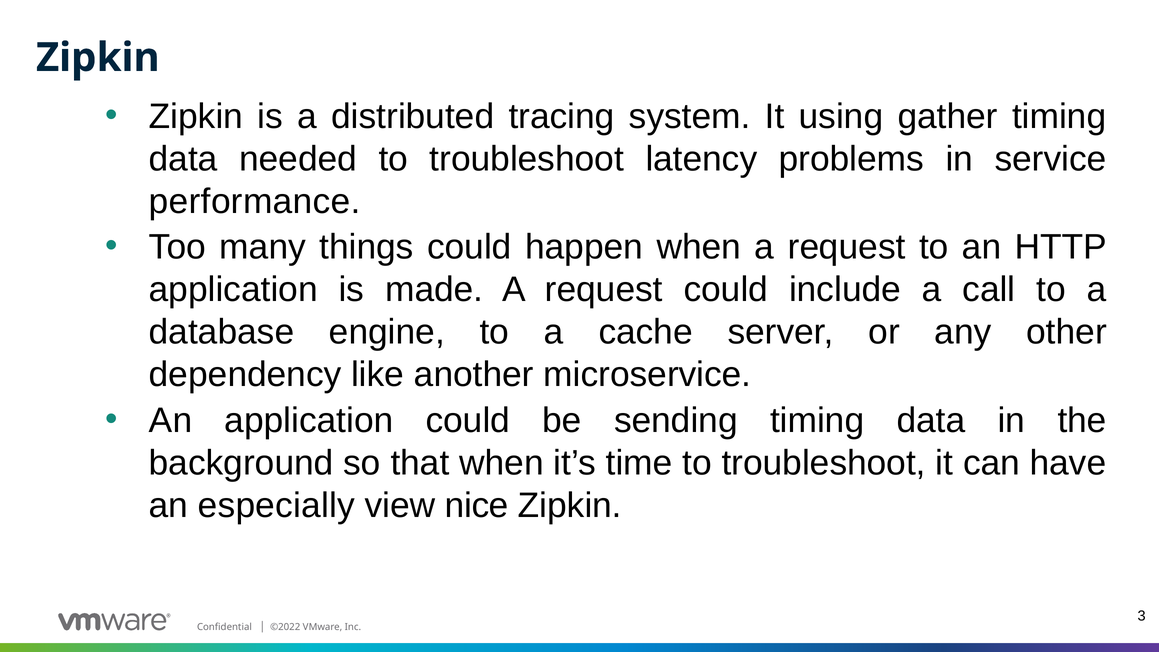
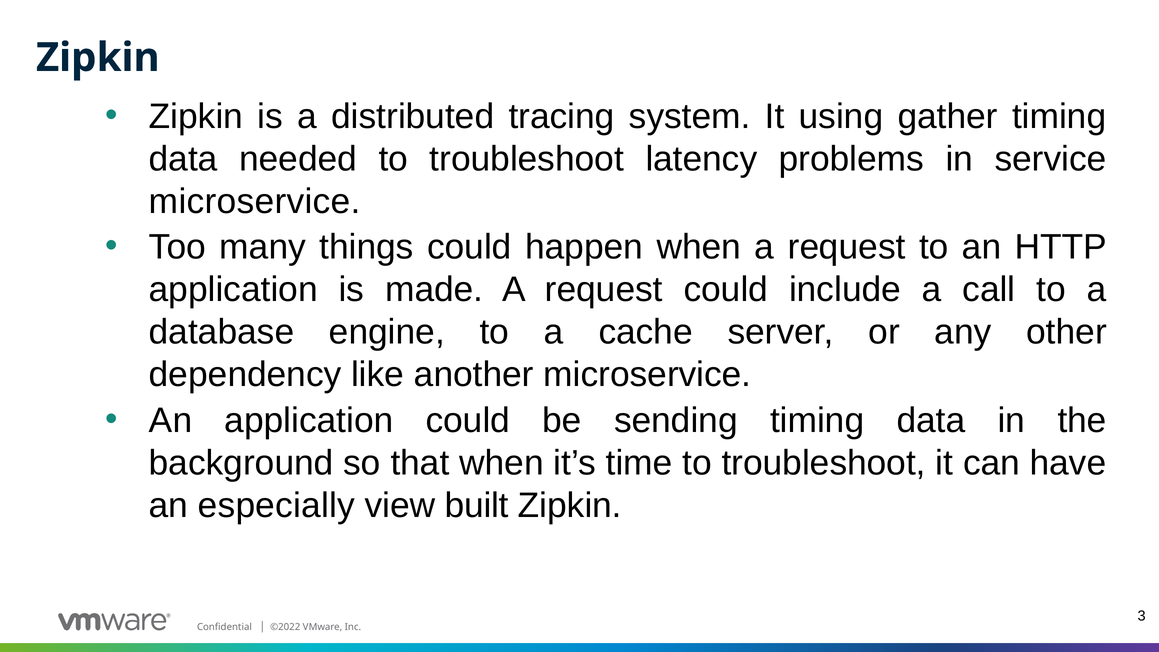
performance at (255, 201): performance -> microservice
nice: nice -> built
